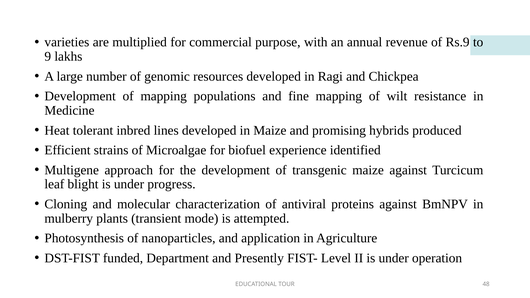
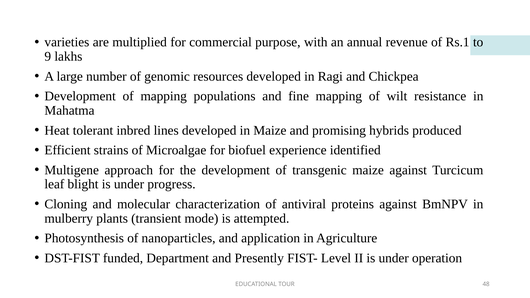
Rs.9: Rs.9 -> Rs.1
Medicine: Medicine -> Mahatma
